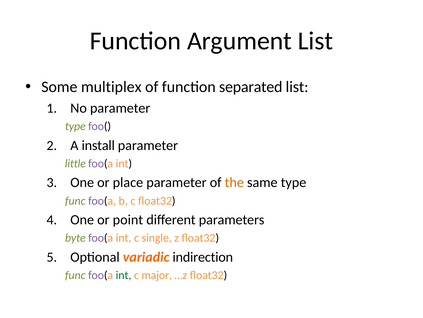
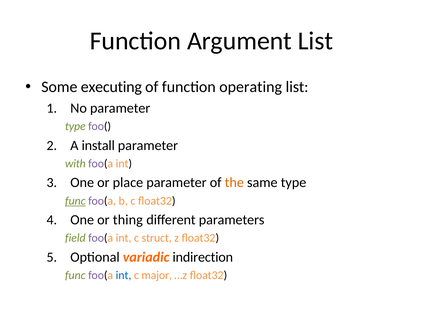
multiplex: multiplex -> executing
separated: separated -> operating
little: little -> with
func at (75, 200) underline: none -> present
point: point -> thing
byte: byte -> field
single: single -> struct
int at (124, 275) colour: green -> blue
